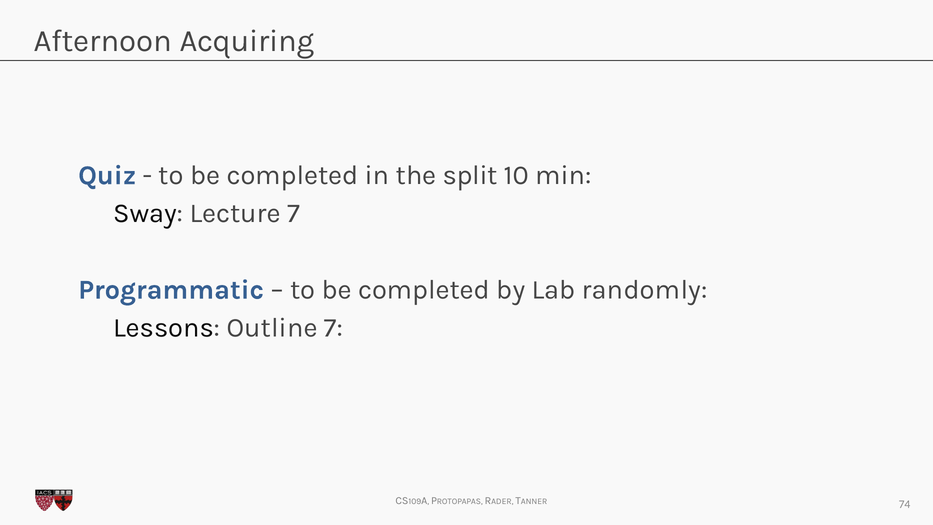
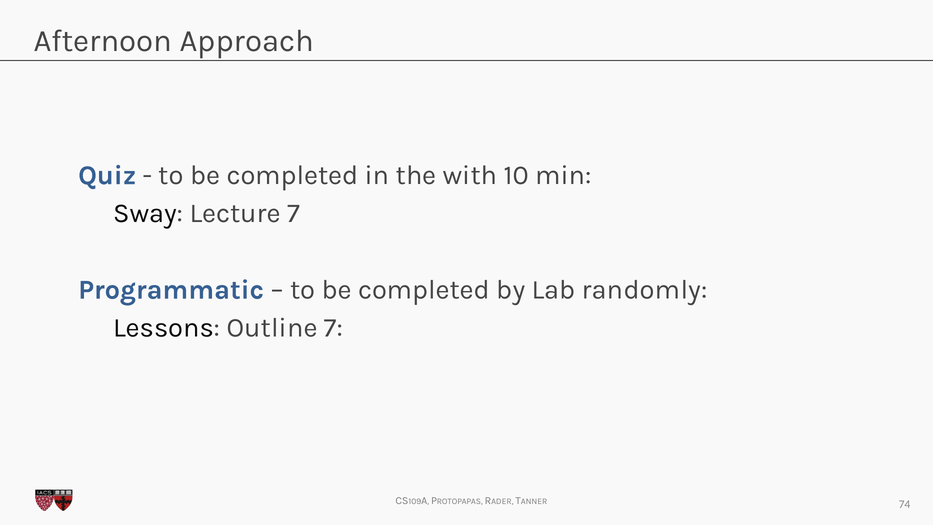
Acquiring: Acquiring -> Approach
split: split -> with
